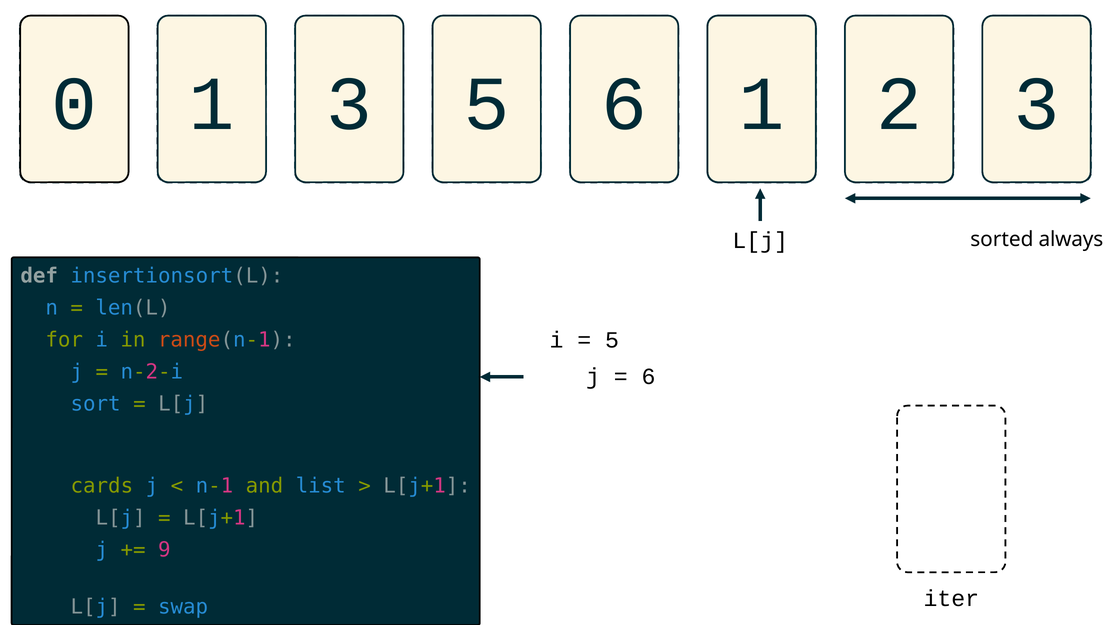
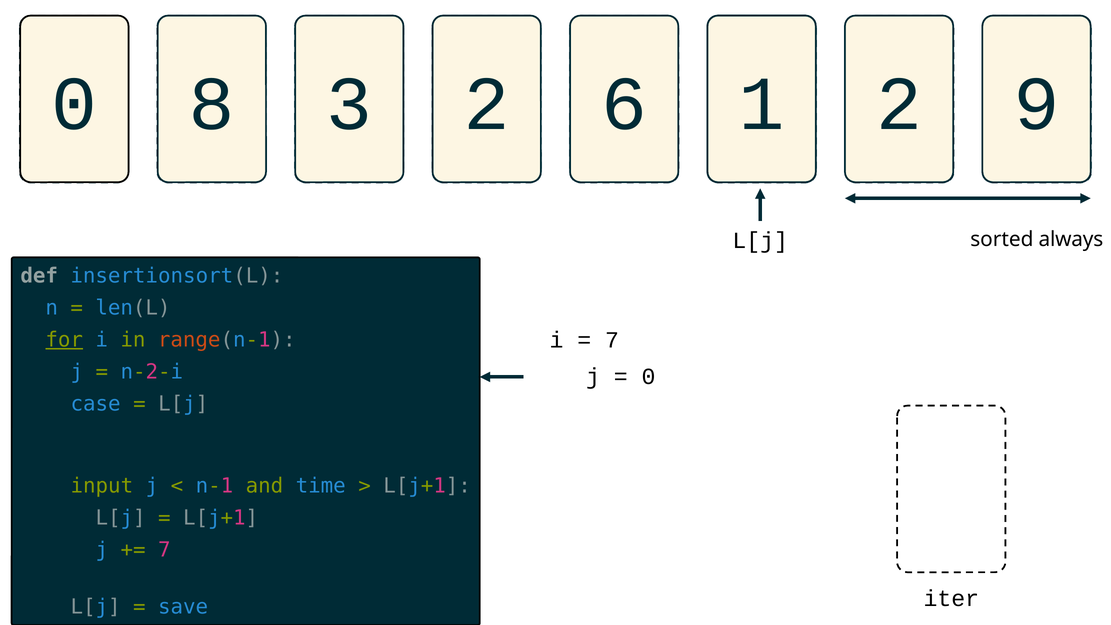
0 1: 1 -> 8
3 5: 5 -> 2
2 3: 3 -> 9
for underline: none -> present
5 at (612, 340): 5 -> 7
6 at (649, 377): 6 -> 0
sort: sort -> case
cards: cards -> input
list: list -> time
9 at (164, 550): 9 -> 7
swap: swap -> save
